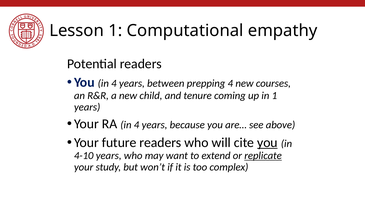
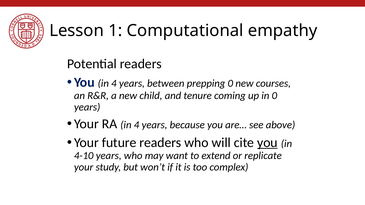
prepping 4: 4 -> 0
in 1: 1 -> 0
replicate underline: present -> none
